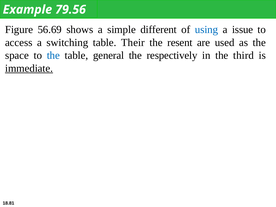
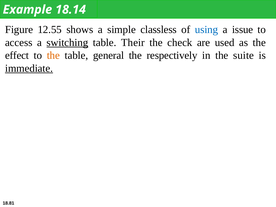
79.56: 79.56 -> 18.14
56.69: 56.69 -> 12.55
different: different -> classless
switching underline: none -> present
resent: resent -> check
space: space -> effect
the at (53, 55) colour: blue -> orange
third: third -> suite
